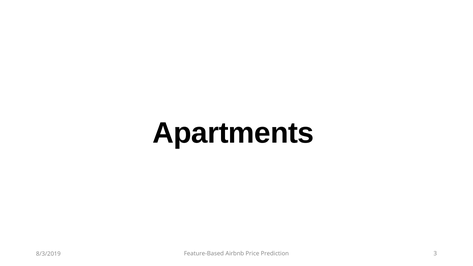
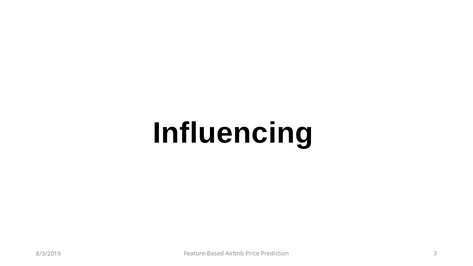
Apartments: Apartments -> Influencing
